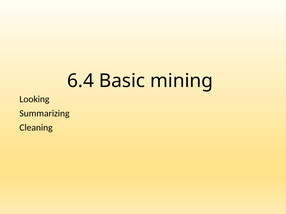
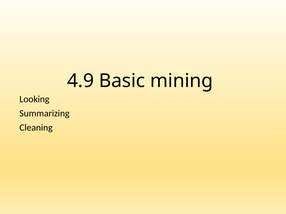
6.4: 6.4 -> 4.9
